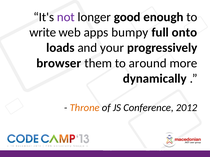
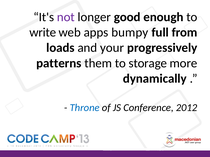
onto: onto -> from
browser: browser -> patterns
around: around -> storage
Throne colour: orange -> blue
